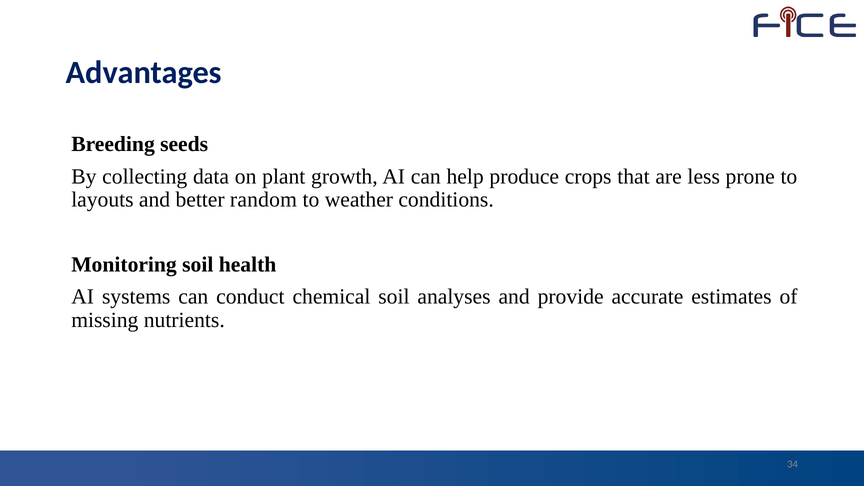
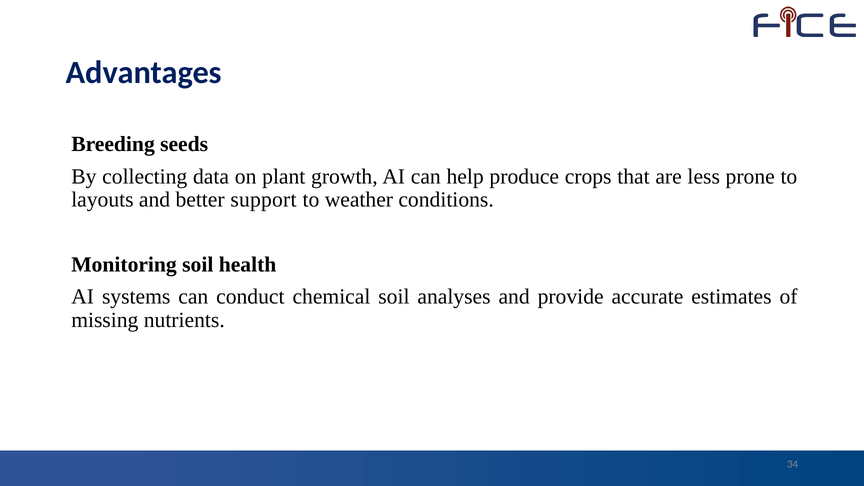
random: random -> support
